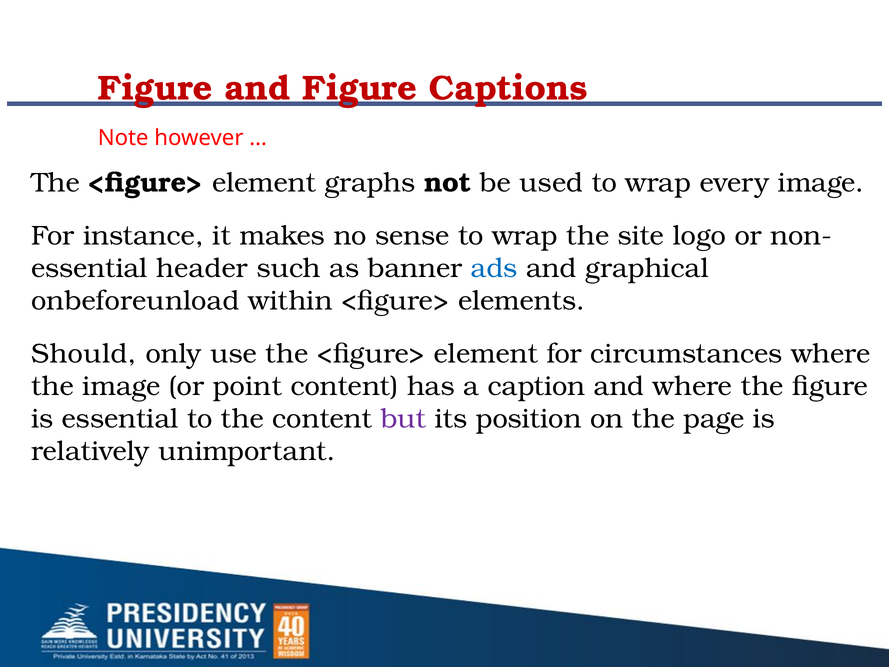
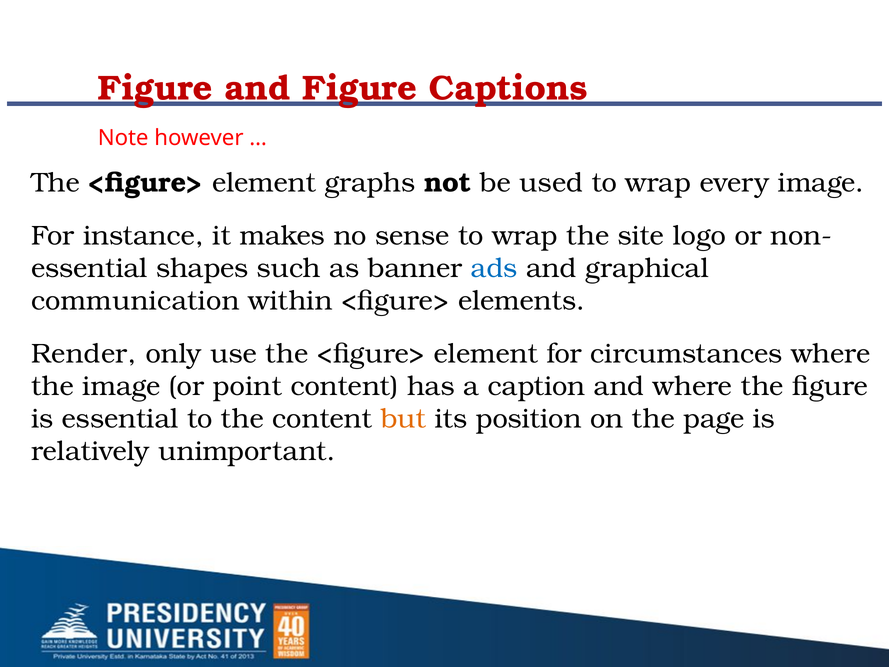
header: header -> shapes
onbeforeunload: onbeforeunload -> communication
Should: Should -> Render
but colour: purple -> orange
